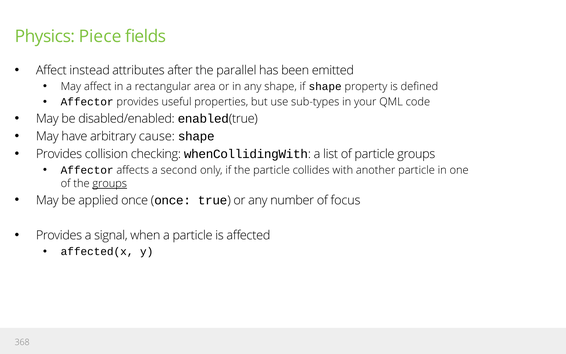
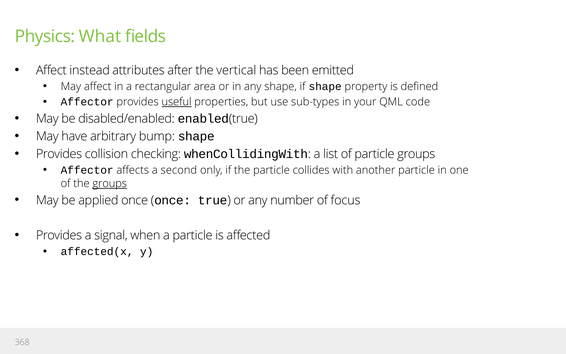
Piece: Piece -> What
parallel: parallel -> vertical
useful underline: none -> present
cause: cause -> bump
